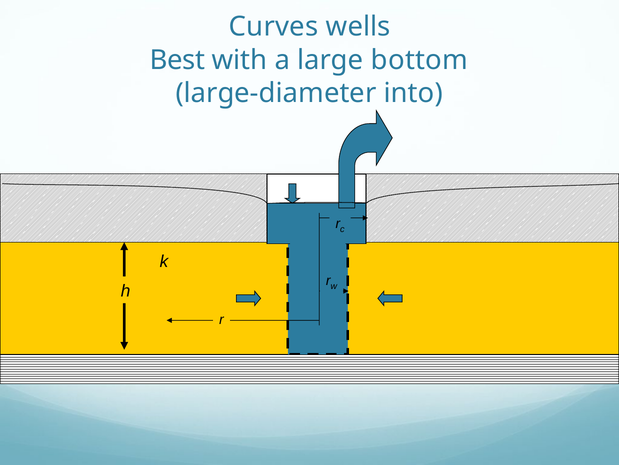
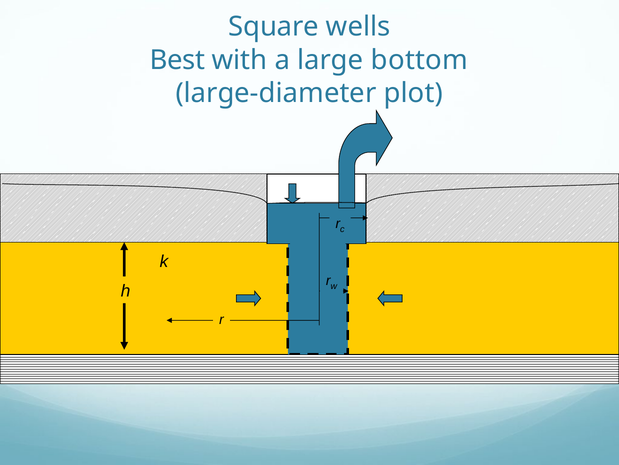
Curves: Curves -> Square
into: into -> plot
